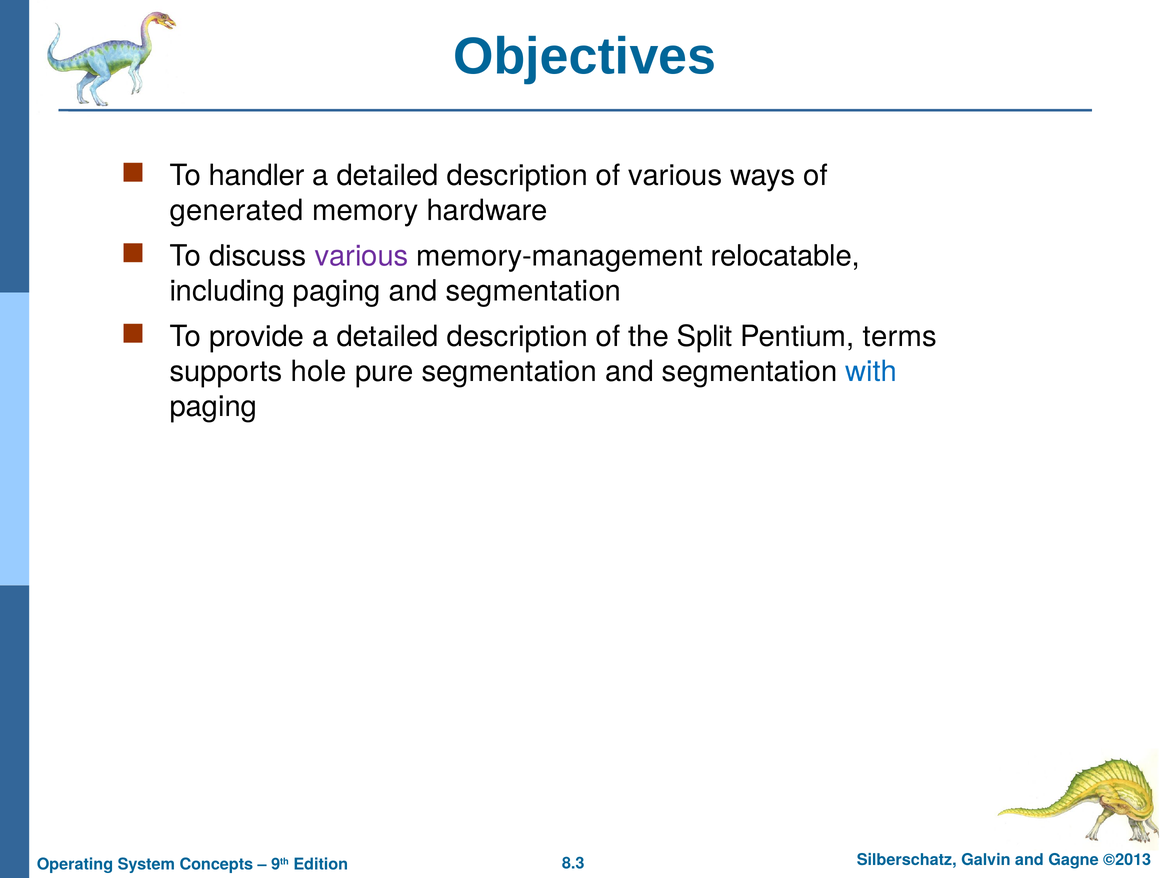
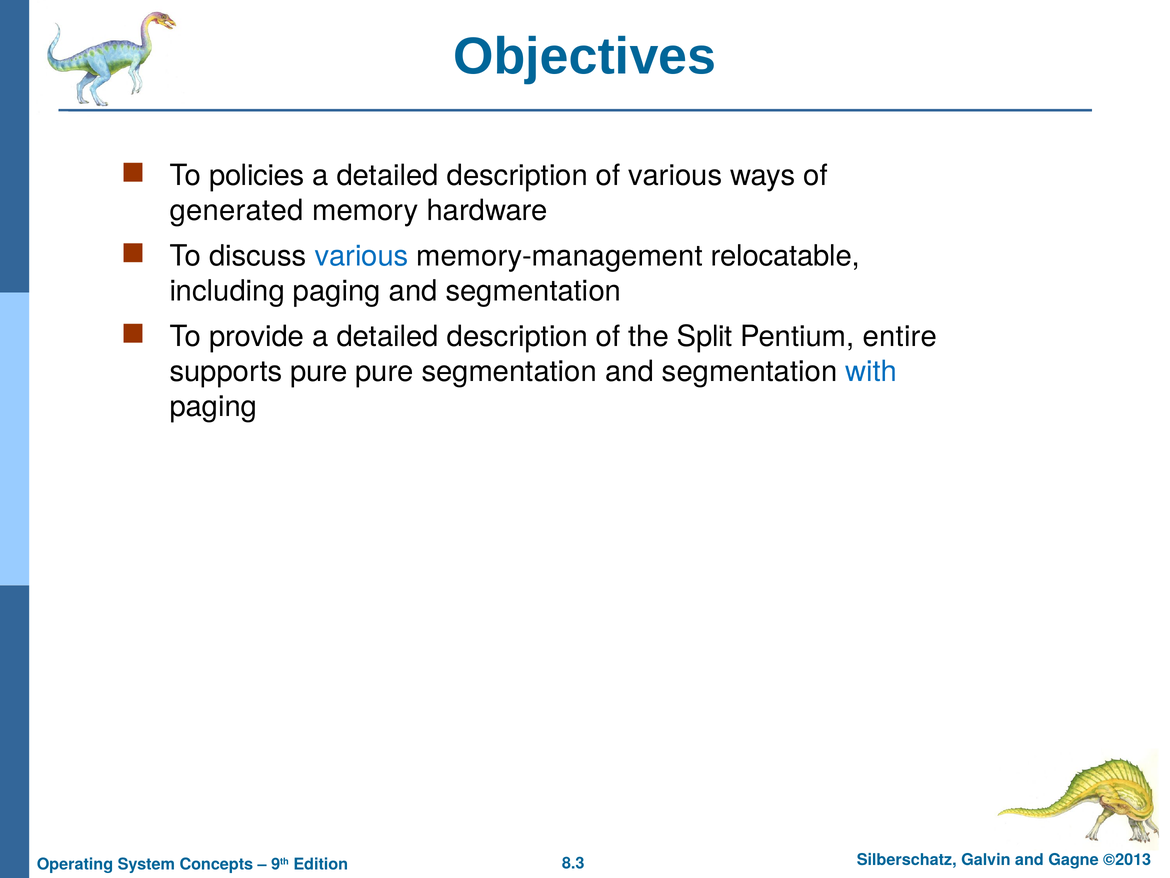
handler: handler -> policies
various at (362, 256) colour: purple -> blue
terms: terms -> entire
supports hole: hole -> pure
